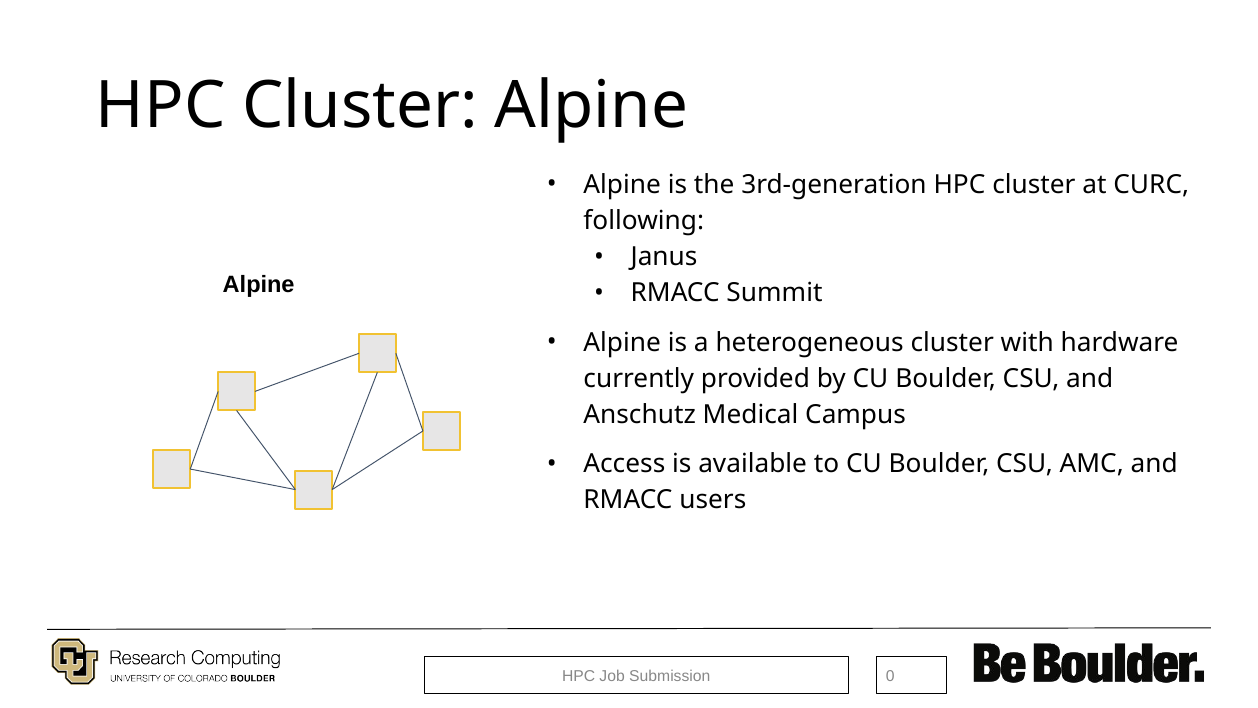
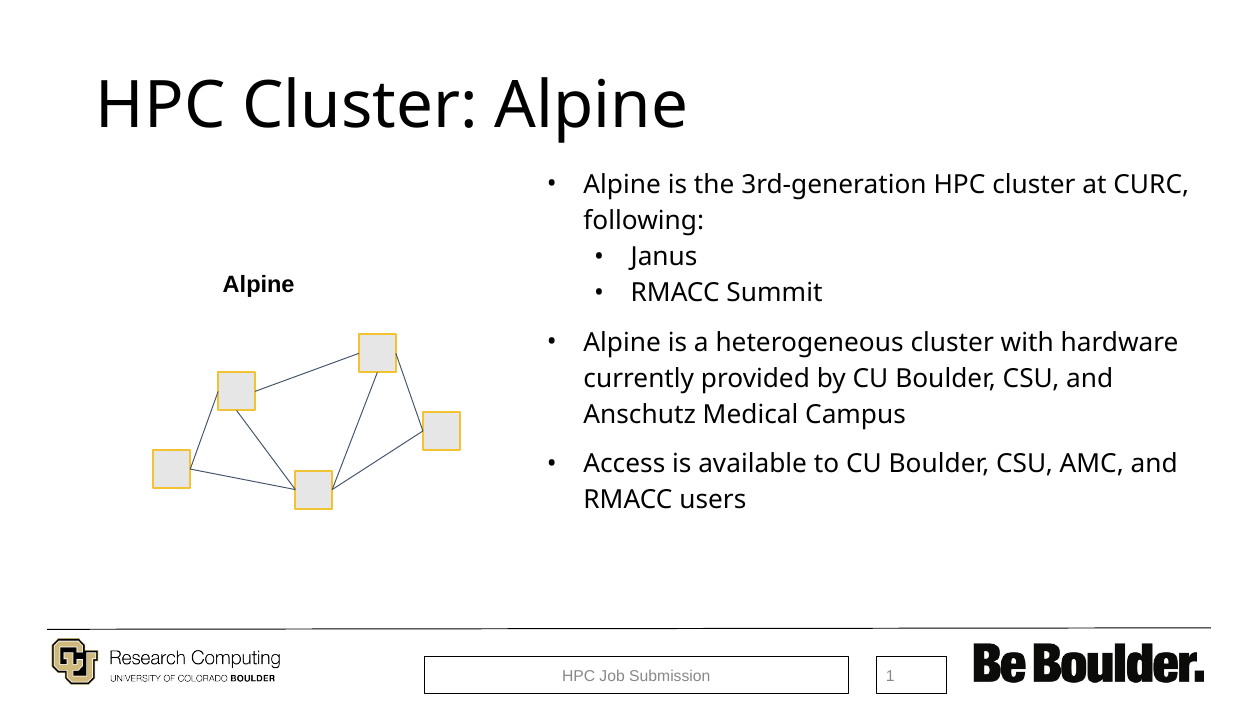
0: 0 -> 1
